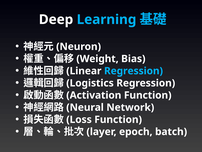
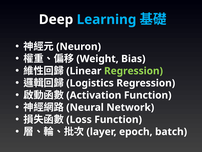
Regression at (134, 71) colour: light blue -> light green
